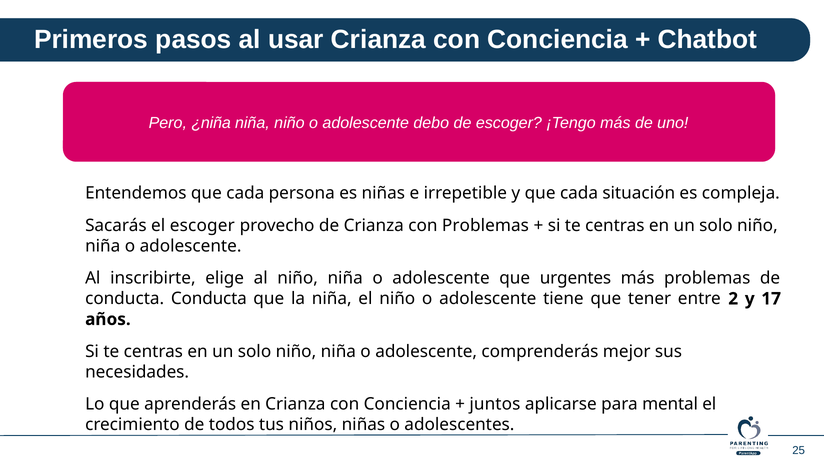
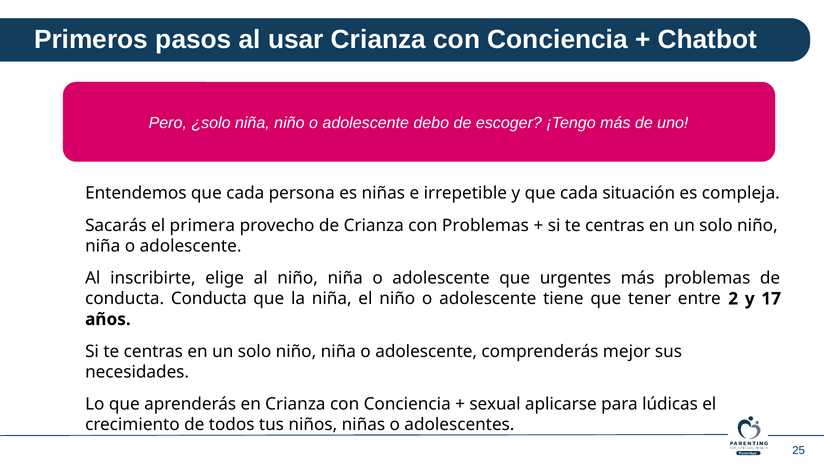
¿niña: ¿niña -> ¿solo
el escoger: escoger -> primera
juntos: juntos -> sexual
mental: mental -> lúdicas
